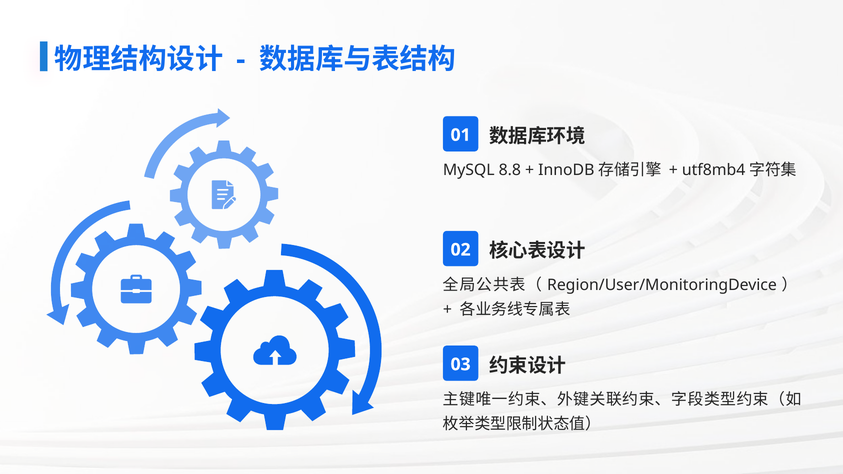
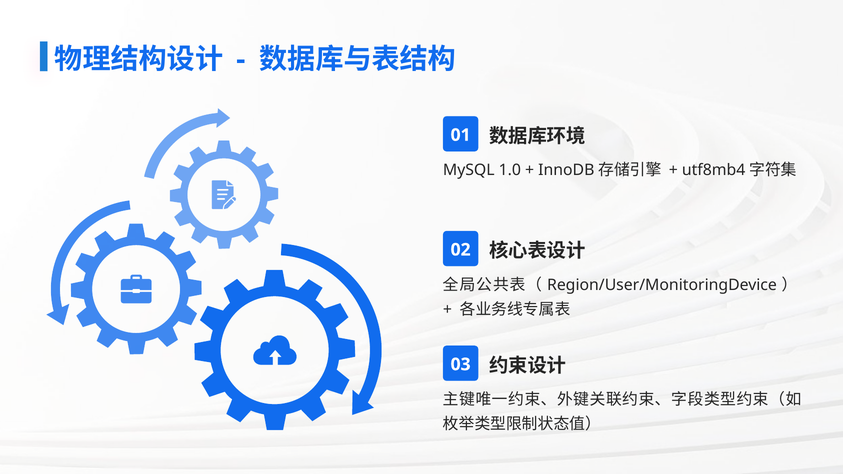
8.8: 8.8 -> 1.0
